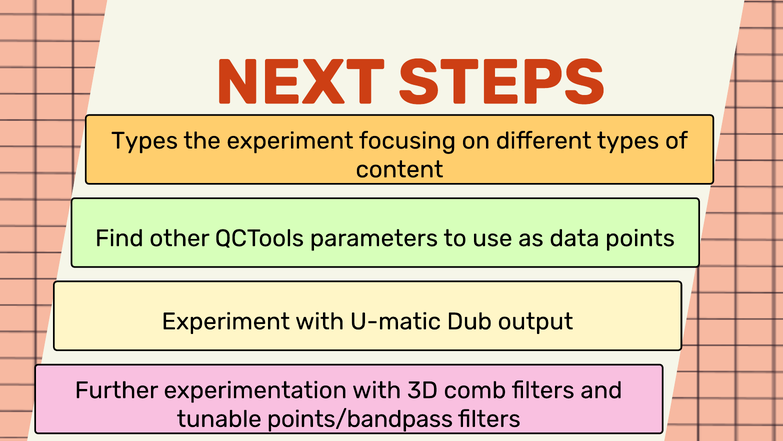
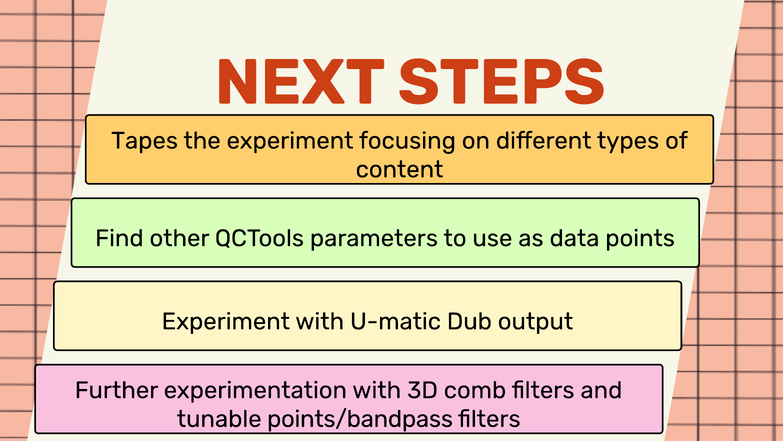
Types at (145, 141): Types -> Tapes
